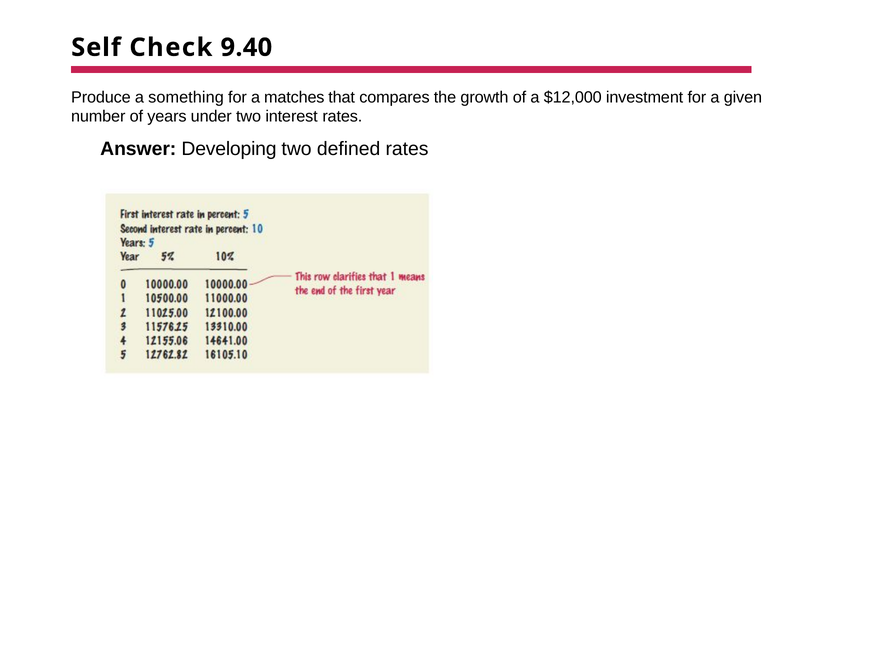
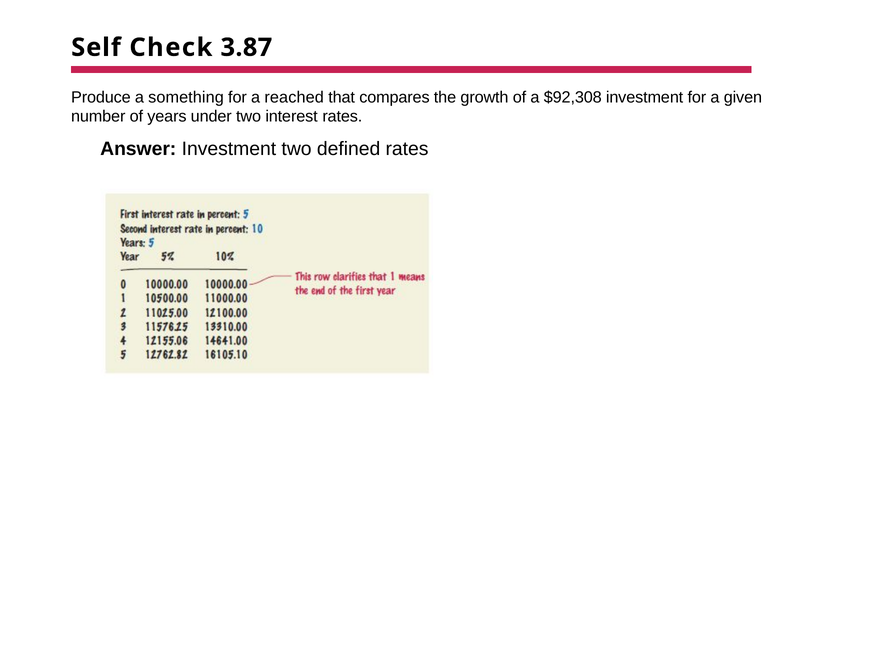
9.40: 9.40 -> 3.87
matches: matches -> reached
$12,000: $12,000 -> $92,308
Answer Developing: Developing -> Investment
